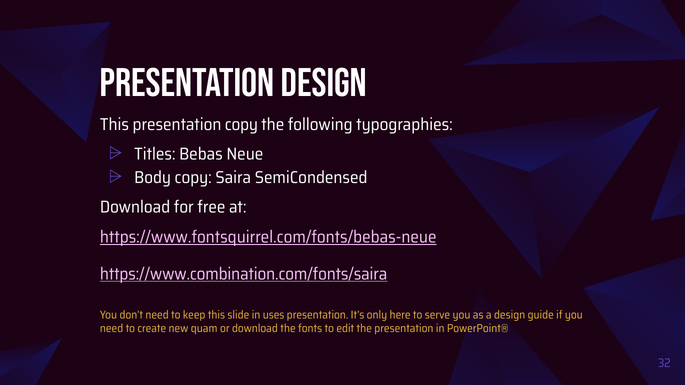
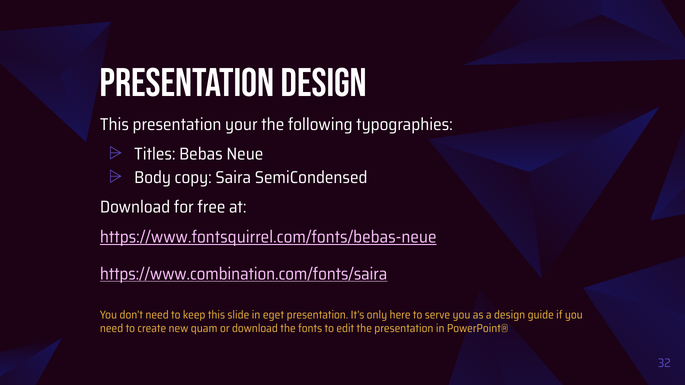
presentation copy: copy -> your
uses: uses -> eget
